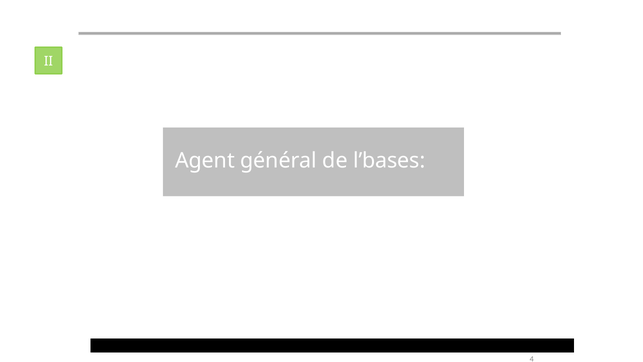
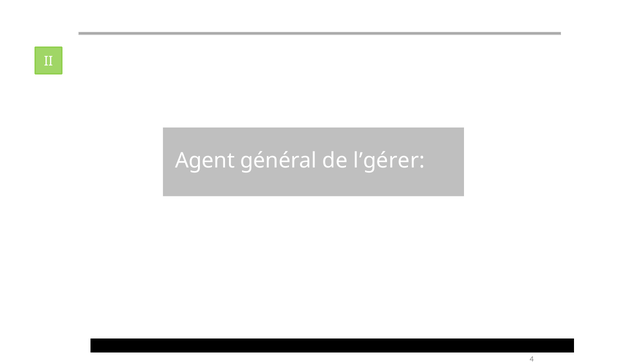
l’bases: l’bases -> l’gérer
